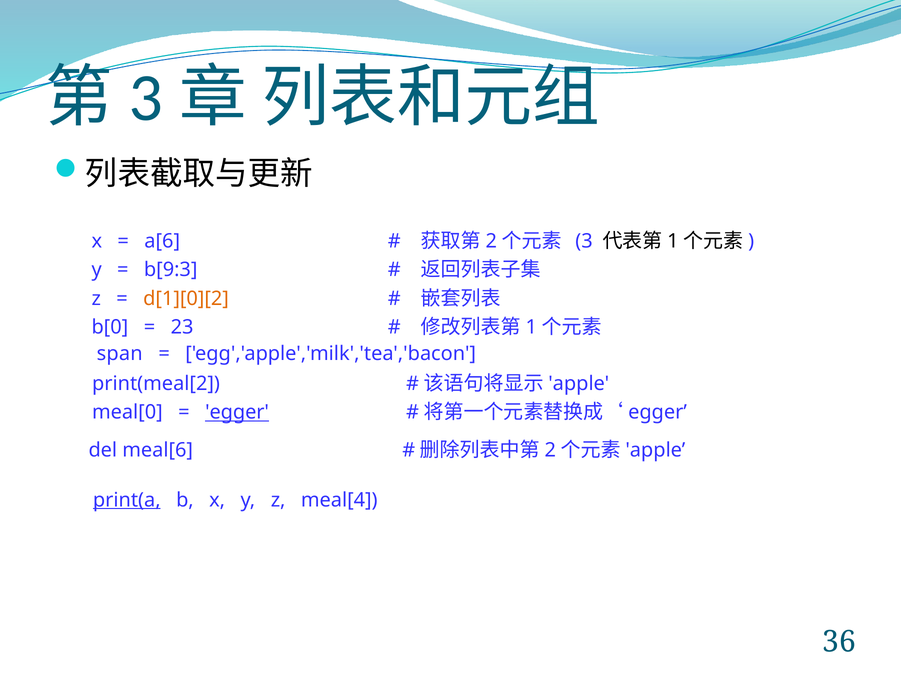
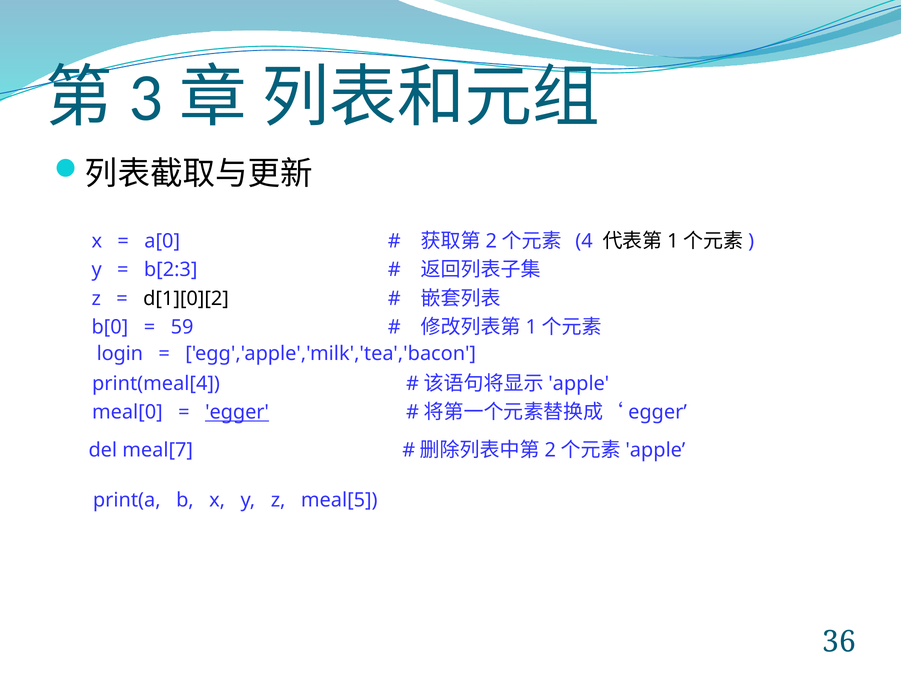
a[6: a[6 -> a[0
3: 3 -> 4
b[9:3: b[9:3 -> b[2:3
d[1][0][2 colour: orange -> black
23: 23 -> 59
span: span -> login
print(meal[2: print(meal[2 -> print(meal[4
meal[6: meal[6 -> meal[7
print(a underline: present -> none
meal[4: meal[4 -> meal[5
